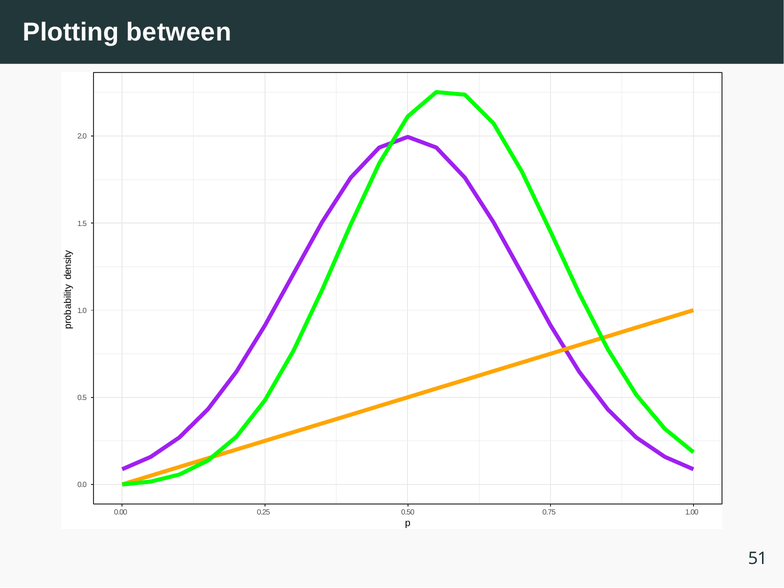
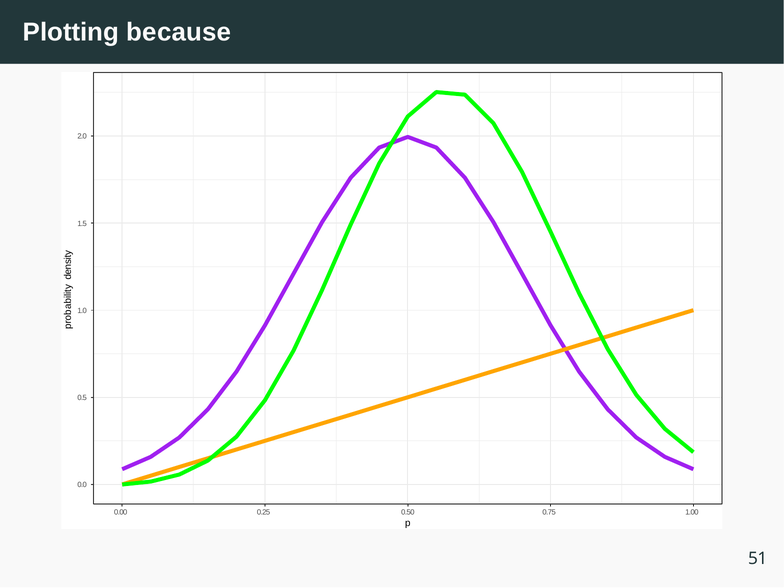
between: between -> because
